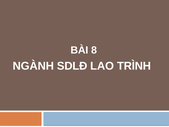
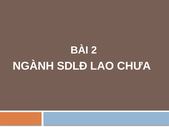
8: 8 -> 2
TRÌNH: TRÌNH -> CHƯA
